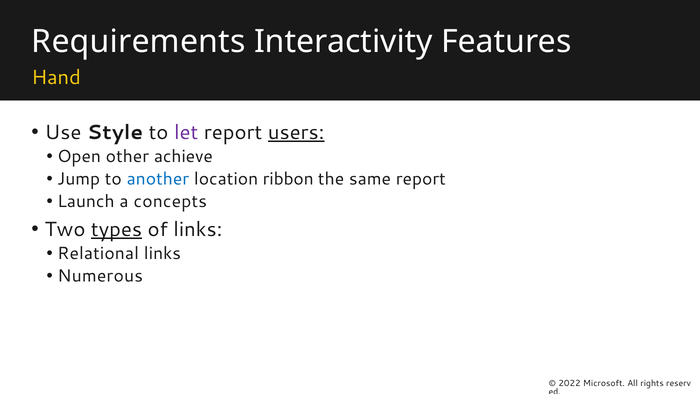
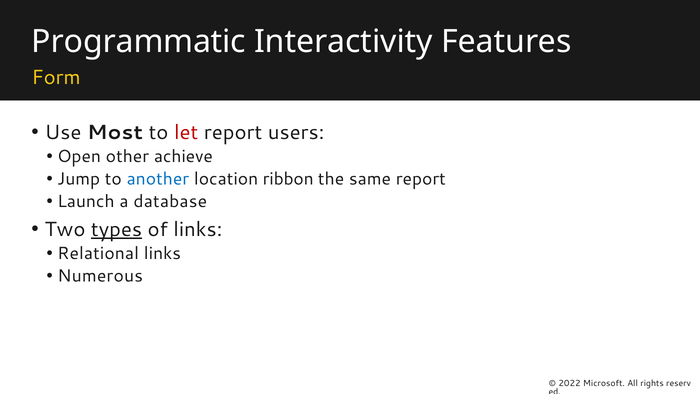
Requirements: Requirements -> Programmatic
Hand: Hand -> Form
Style: Style -> Most
let colour: purple -> red
users underline: present -> none
concepts: concepts -> database
